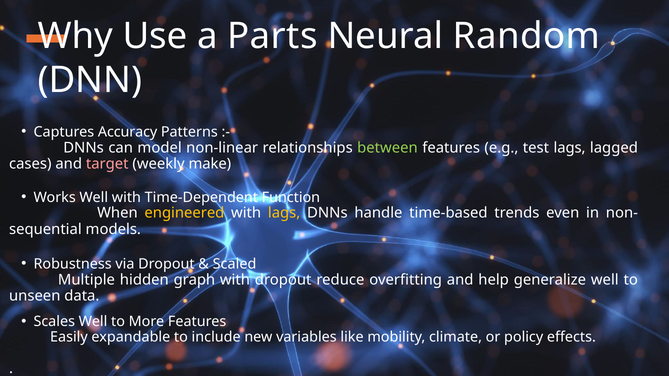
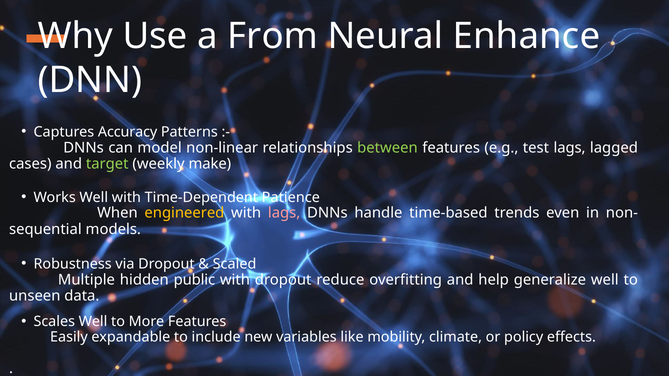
Parts: Parts -> From
Random: Random -> Enhance
target colour: pink -> light green
Function: Function -> Patience
lags at (284, 213) colour: yellow -> pink
graph: graph -> public
